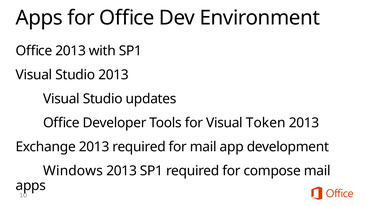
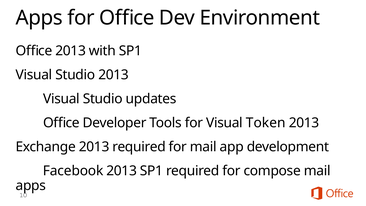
Windows: Windows -> Facebook
